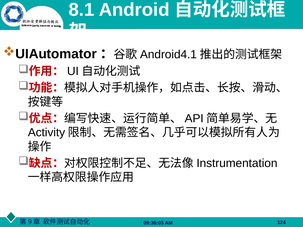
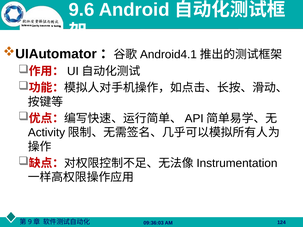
8.1: 8.1 -> 9.6
